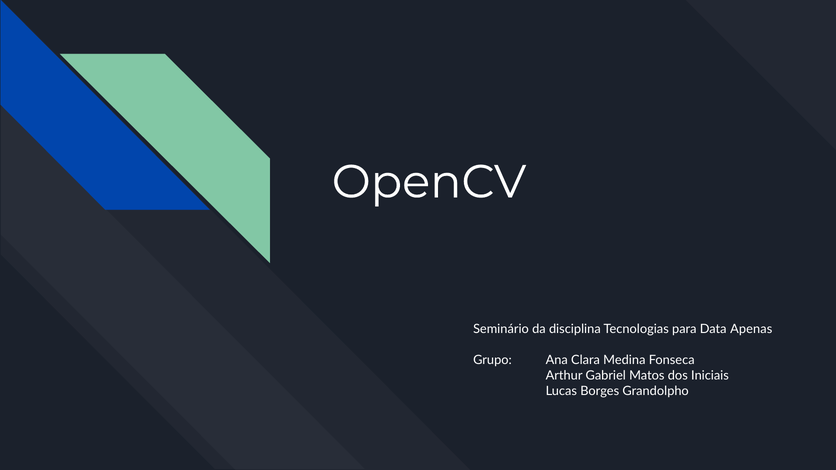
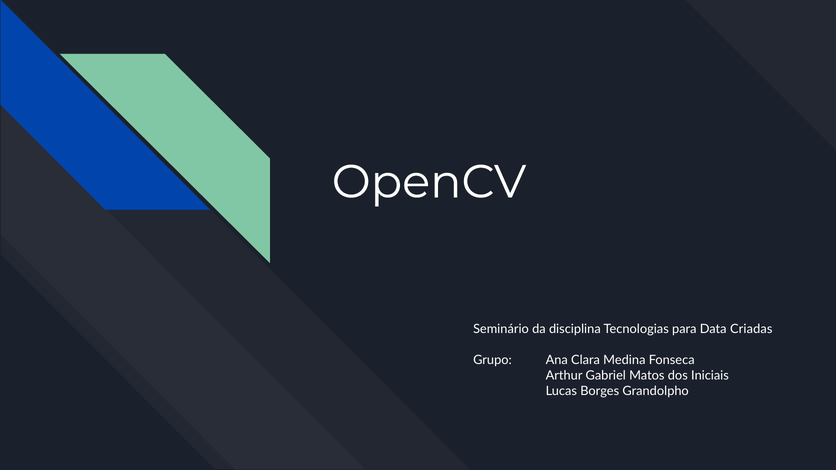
Apenas: Apenas -> Criadas
